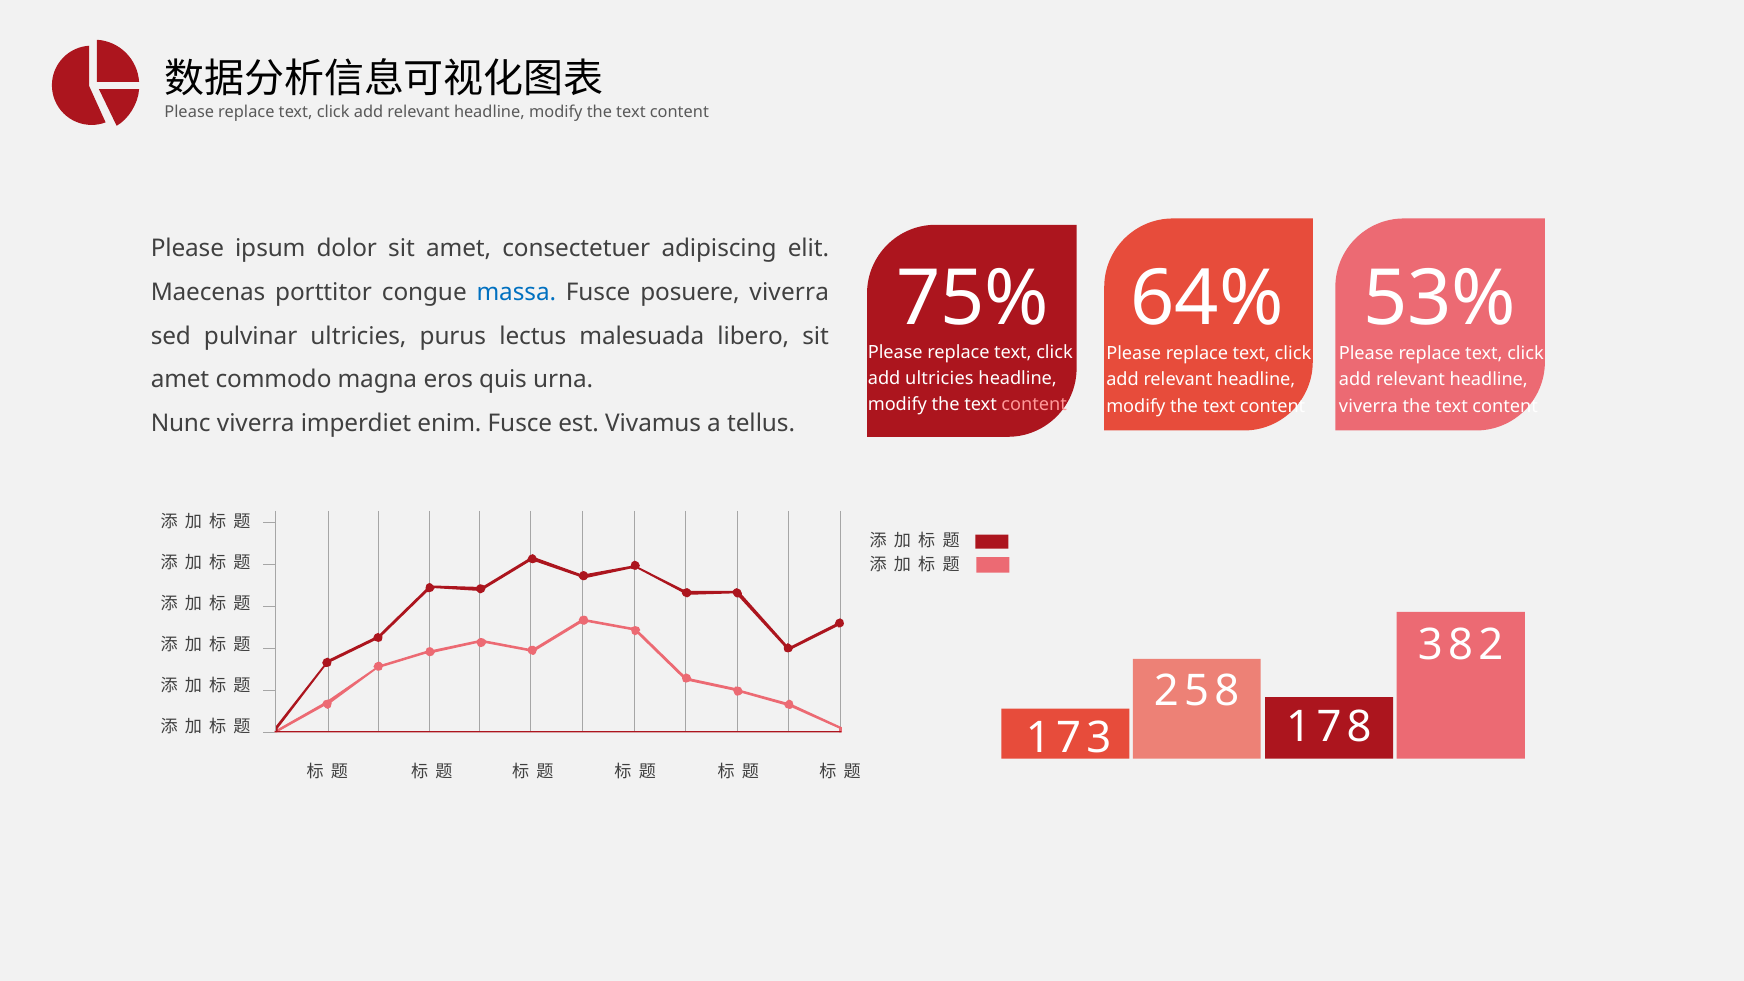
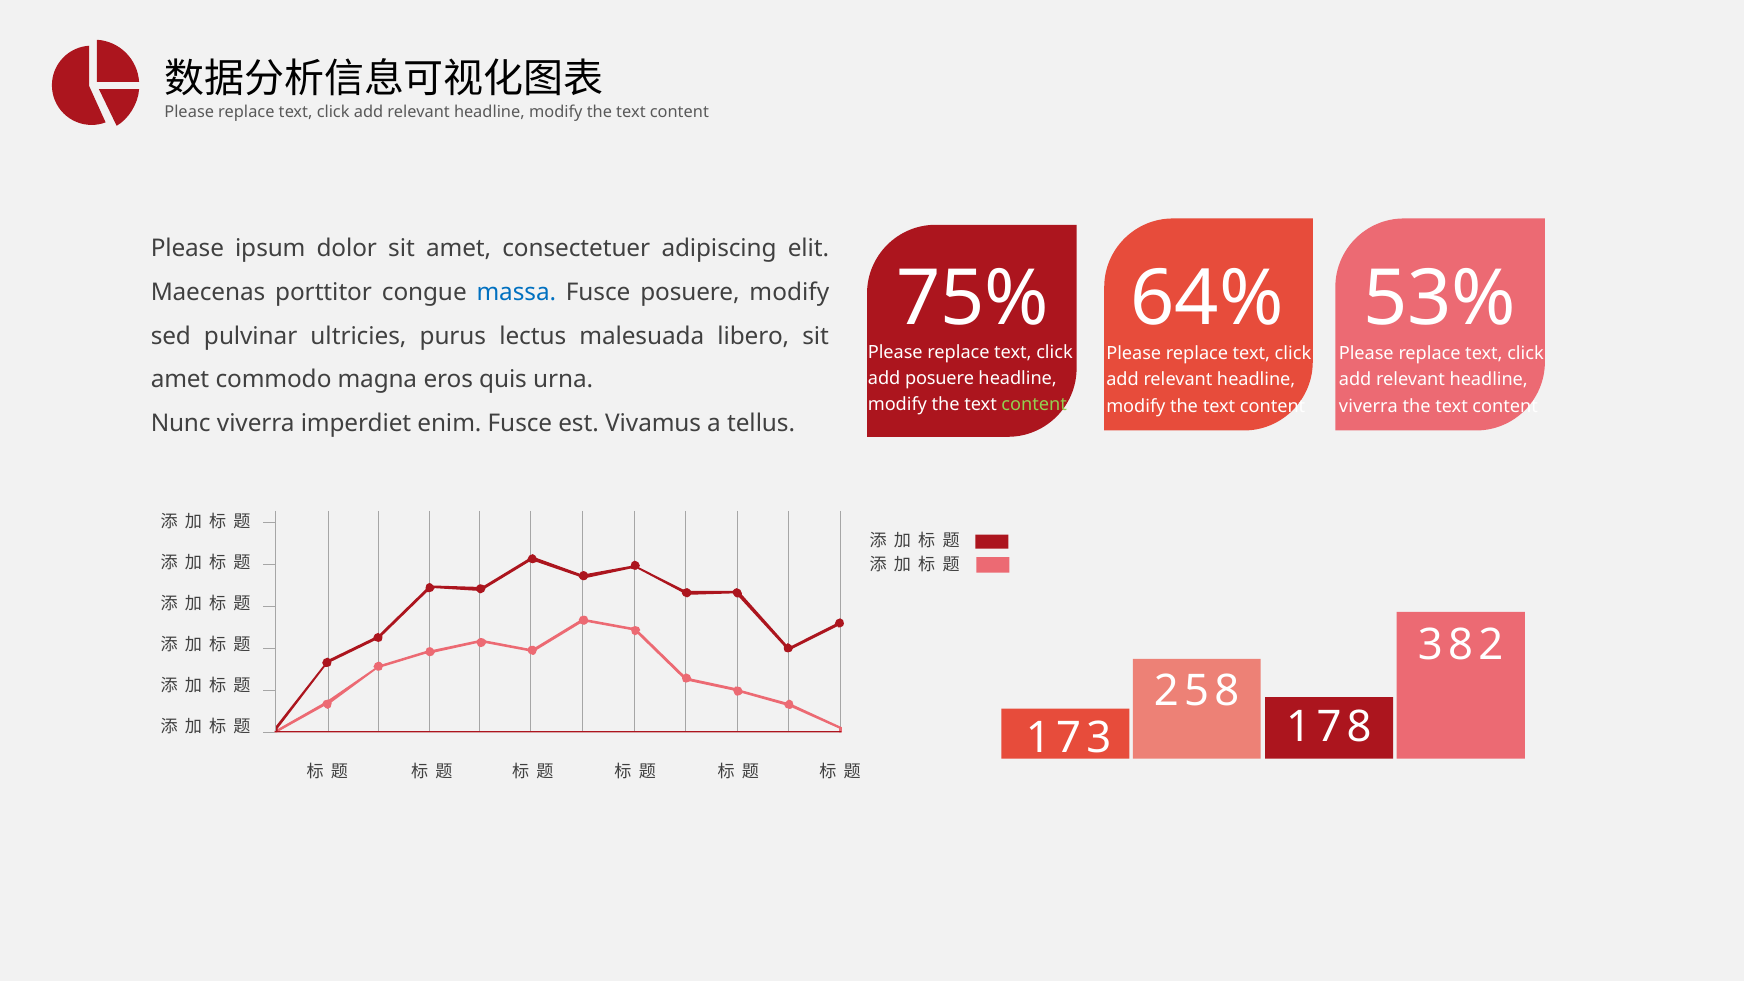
posuere viverra: viverra -> modify
add ultricies: ultricies -> posuere
content at (1034, 405) colour: pink -> light green
